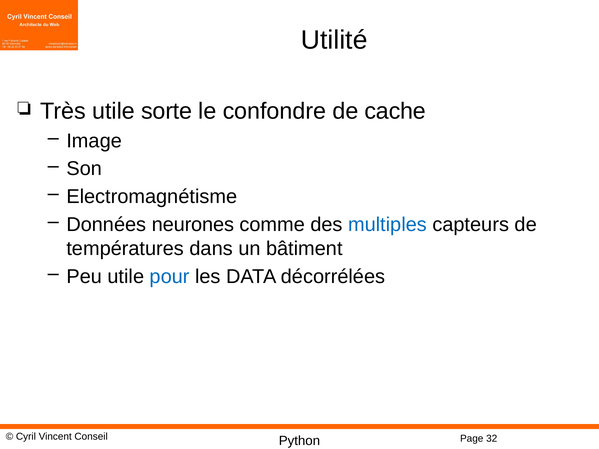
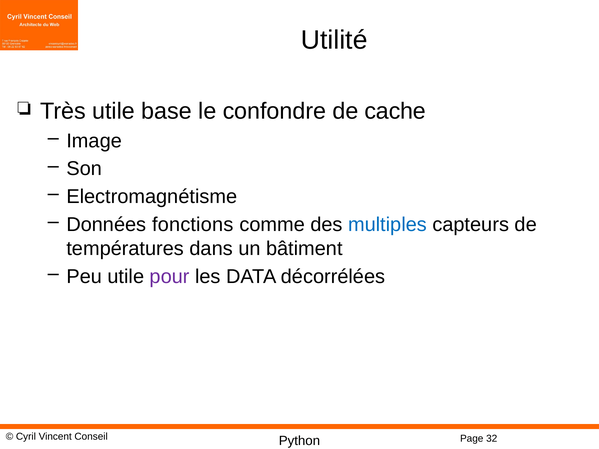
sorte: sorte -> base
neurones: neurones -> fonctions
pour colour: blue -> purple
